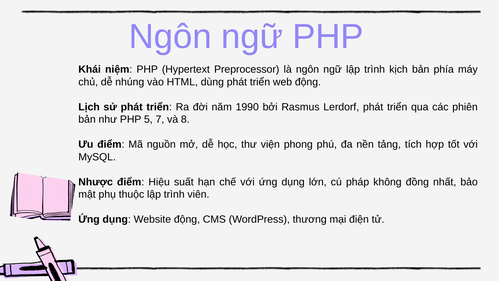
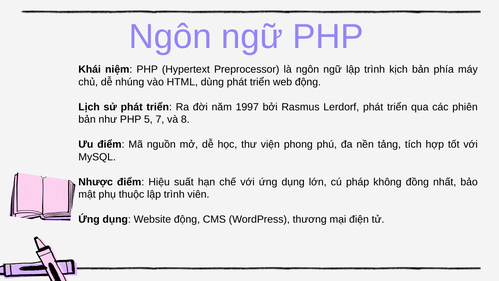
1990: 1990 -> 1997
